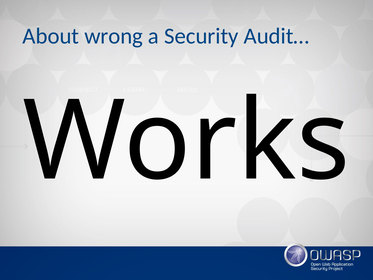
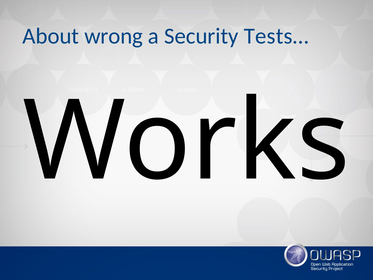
Audit…: Audit… -> Tests…
